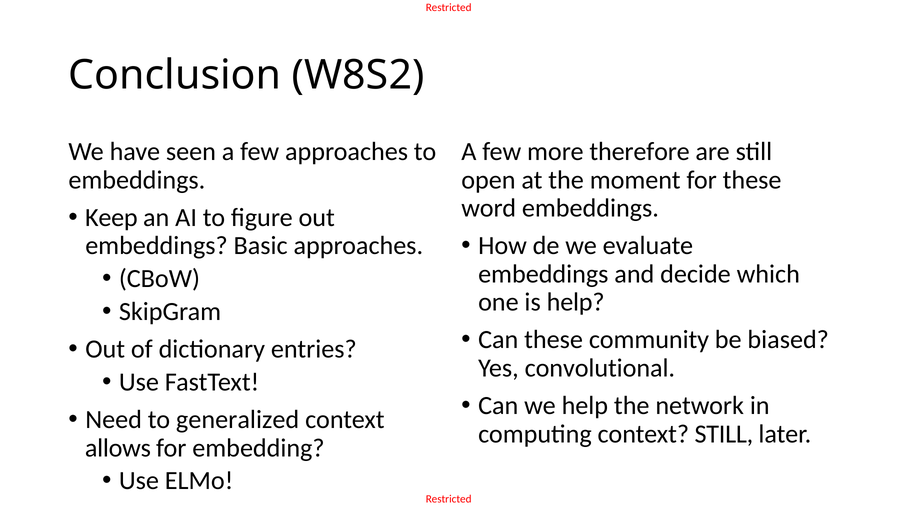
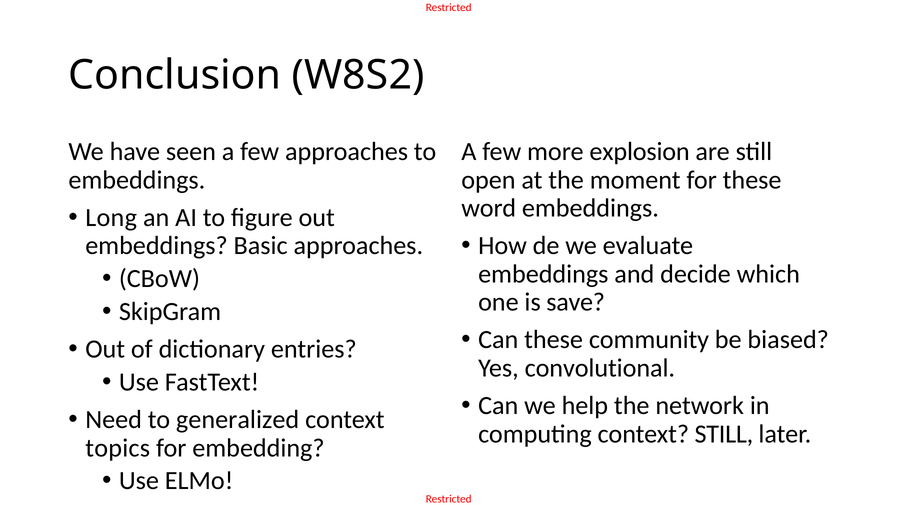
therefore: therefore -> explosion
Keep: Keep -> Long
is help: help -> save
allows: allows -> topics
